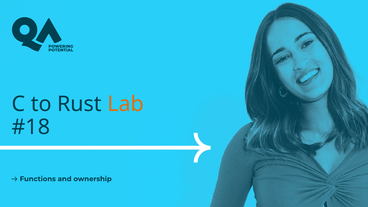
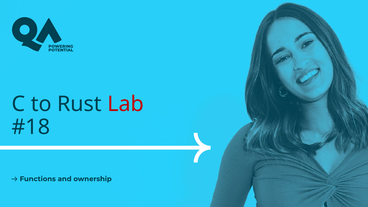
Lab colour: orange -> red
